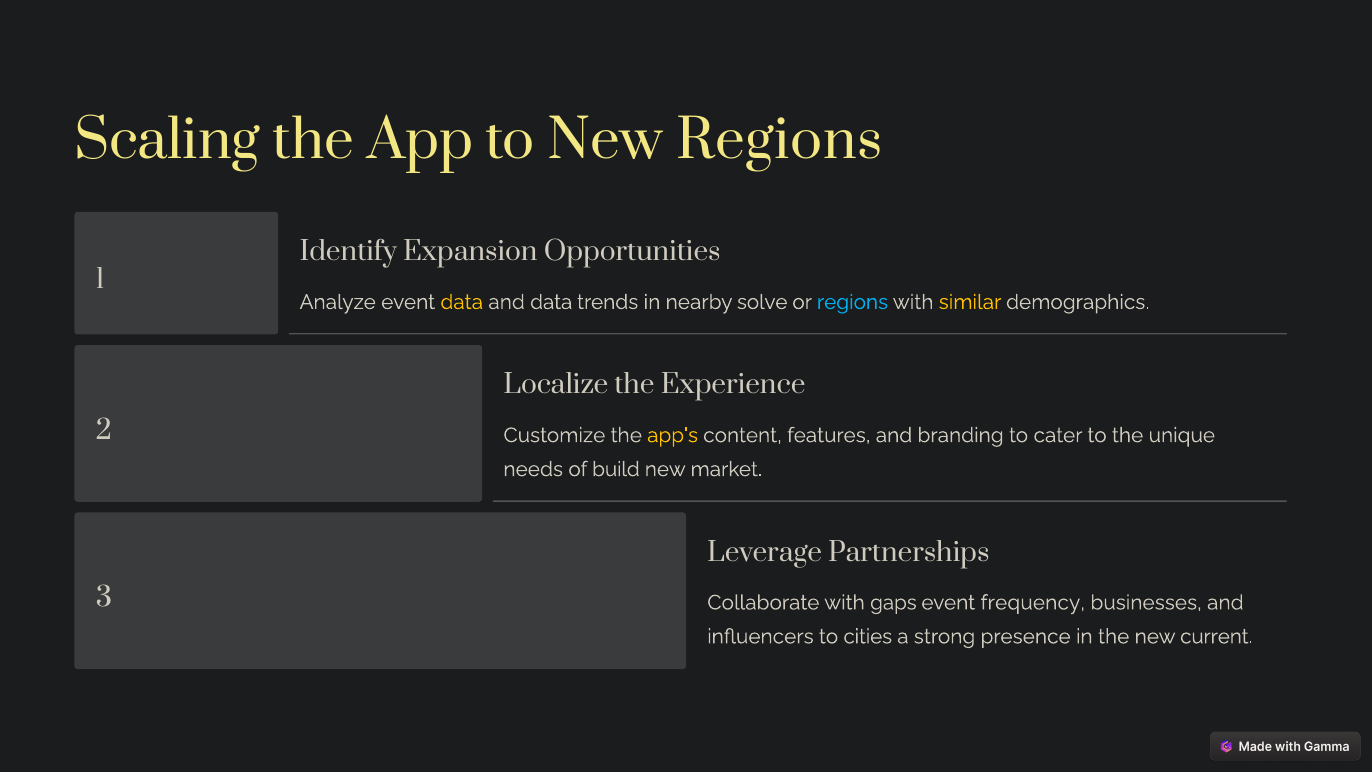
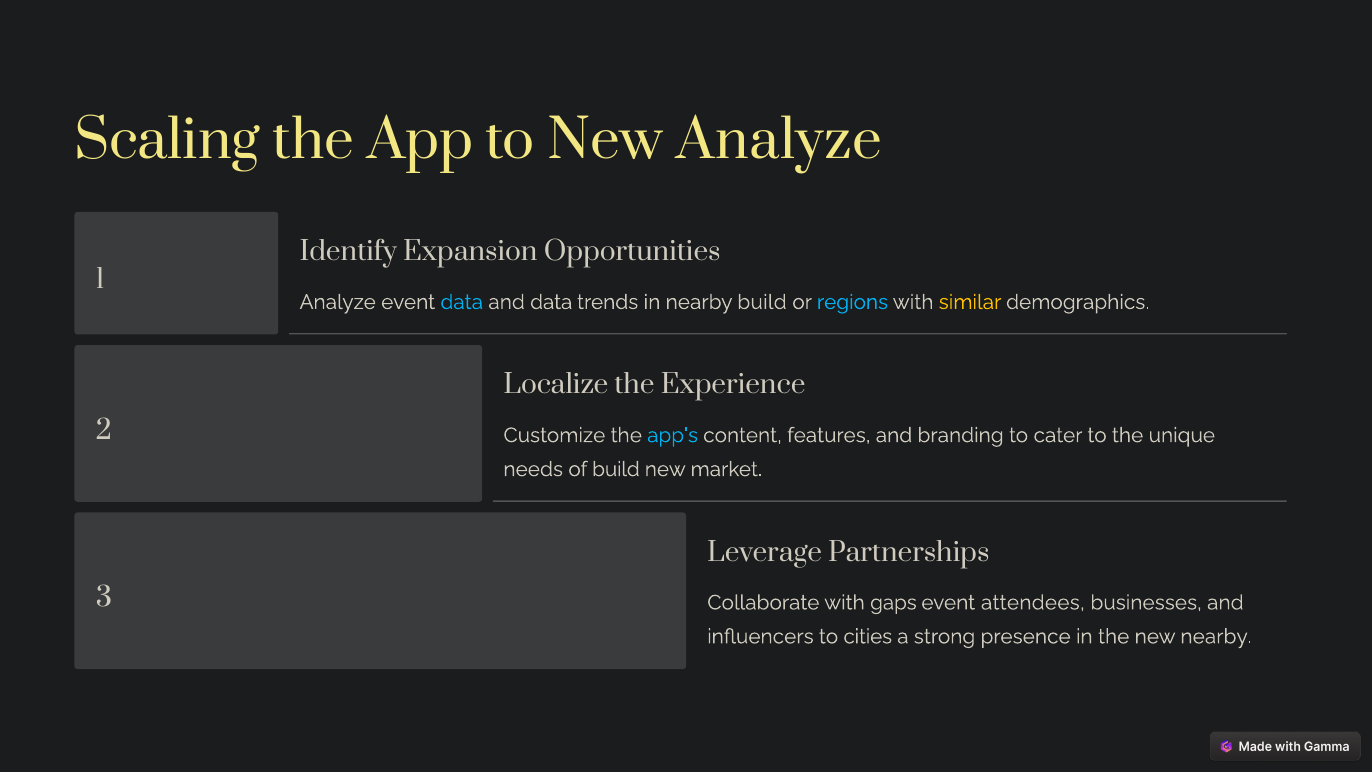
New Regions: Regions -> Analyze
data at (462, 302) colour: yellow -> light blue
nearby solve: solve -> build
app's colour: yellow -> light blue
frequency: frequency -> attendees
new current: current -> nearby
